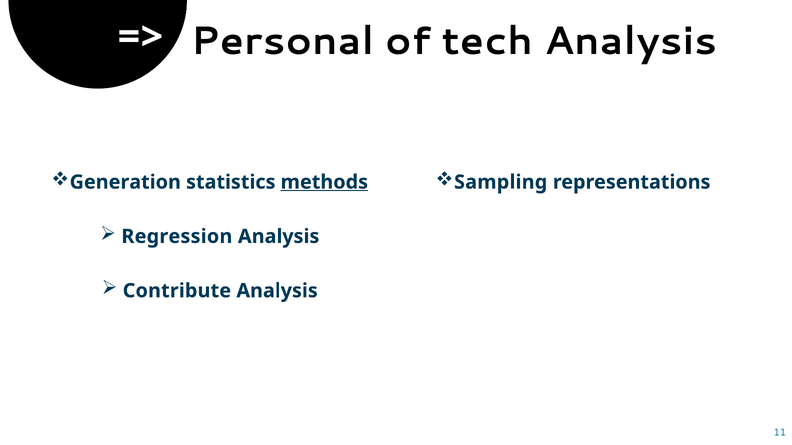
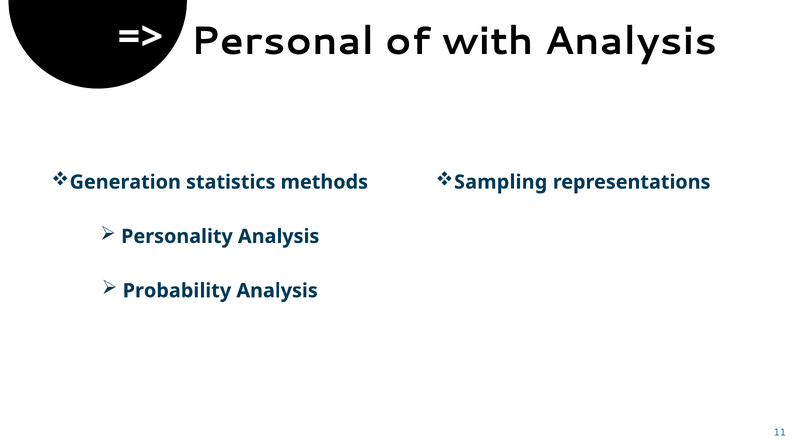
tech: tech -> with
methods underline: present -> none
Regression: Regression -> Personality
Contribute: Contribute -> Probability
